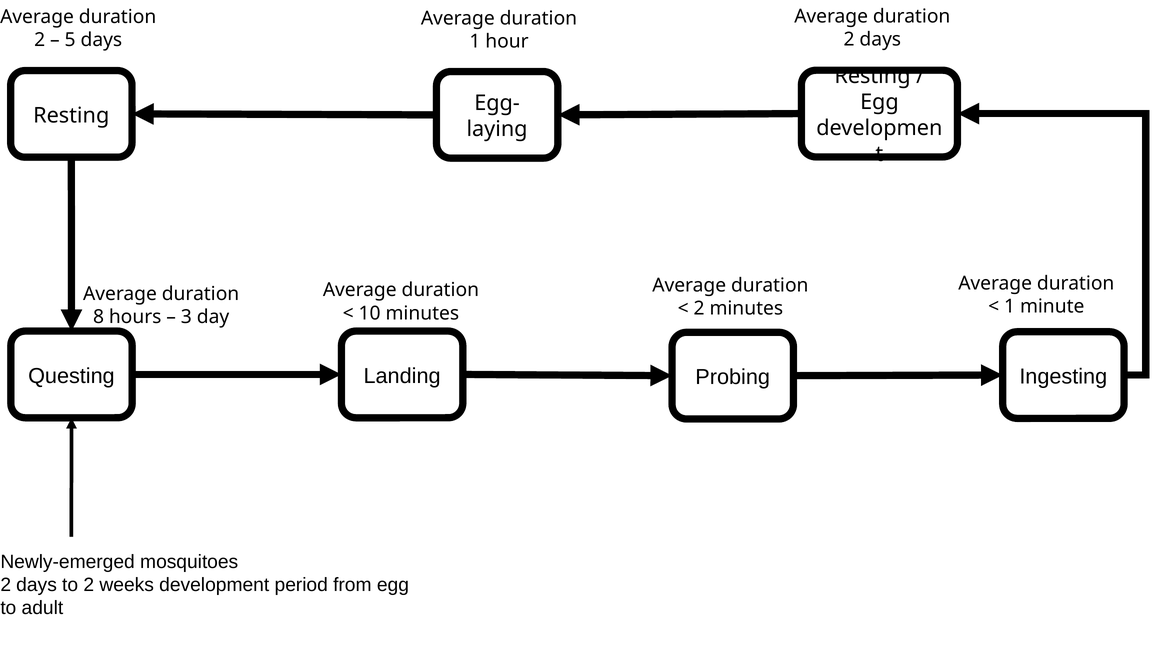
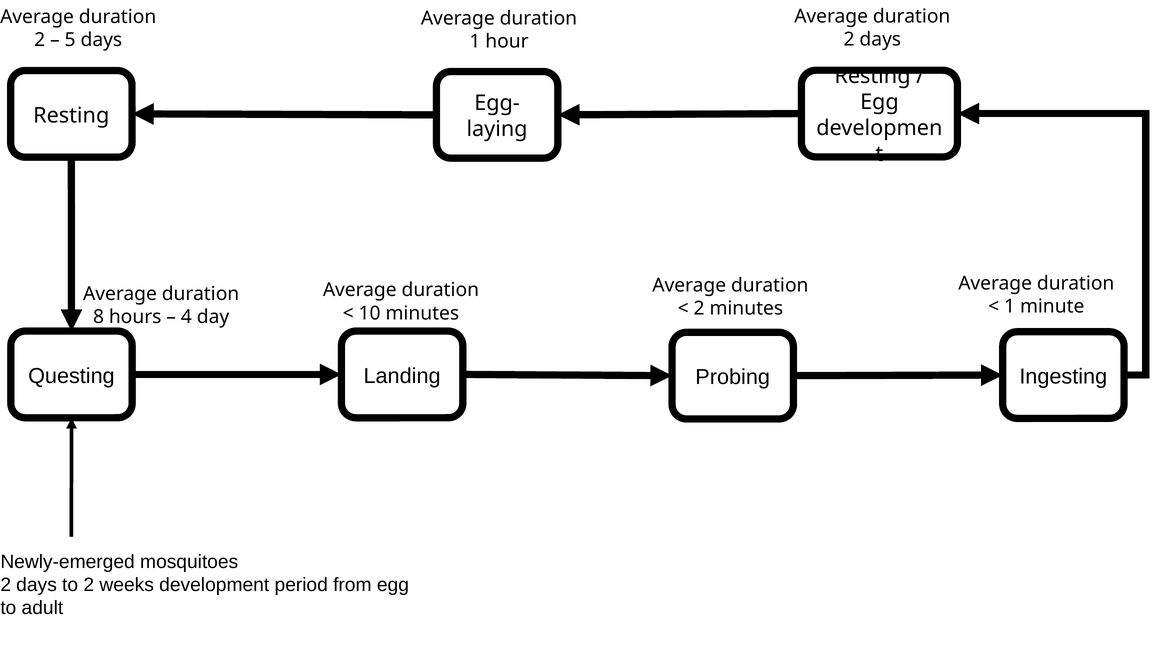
3: 3 -> 4
